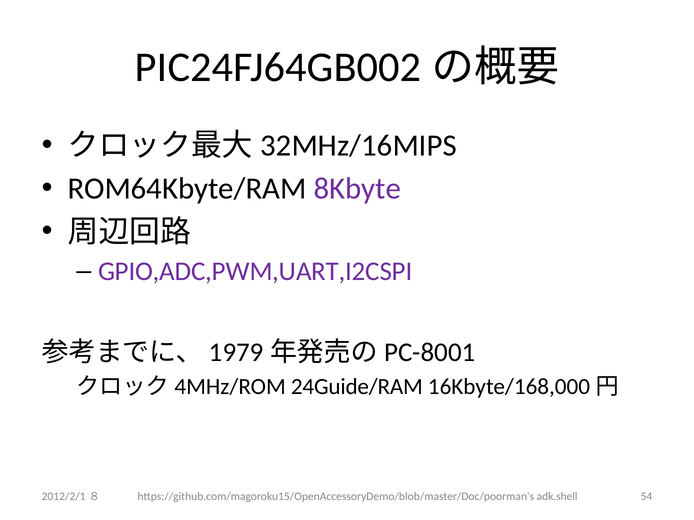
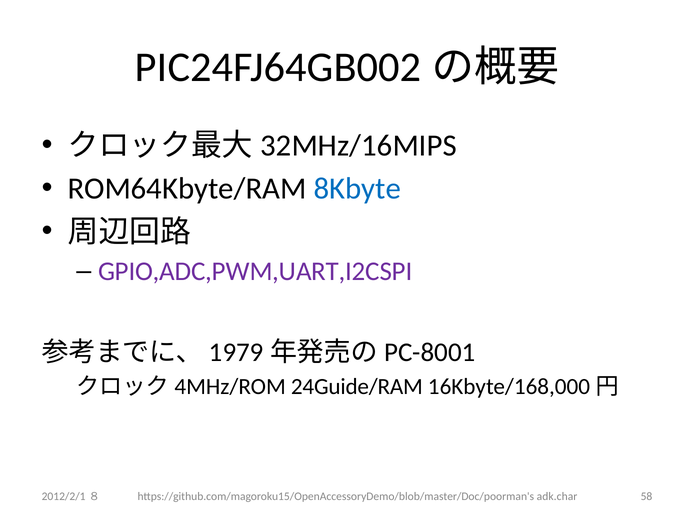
8Kbyte colour: purple -> blue
adk.shell: adk.shell -> adk.char
54: 54 -> 58
